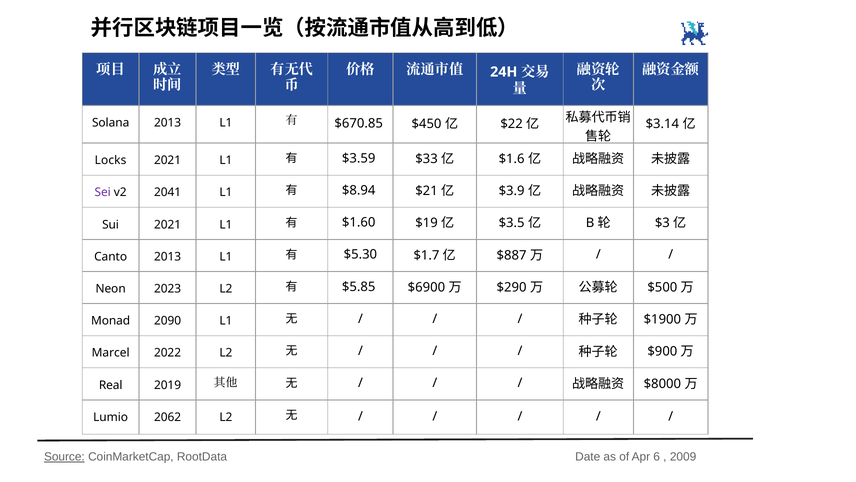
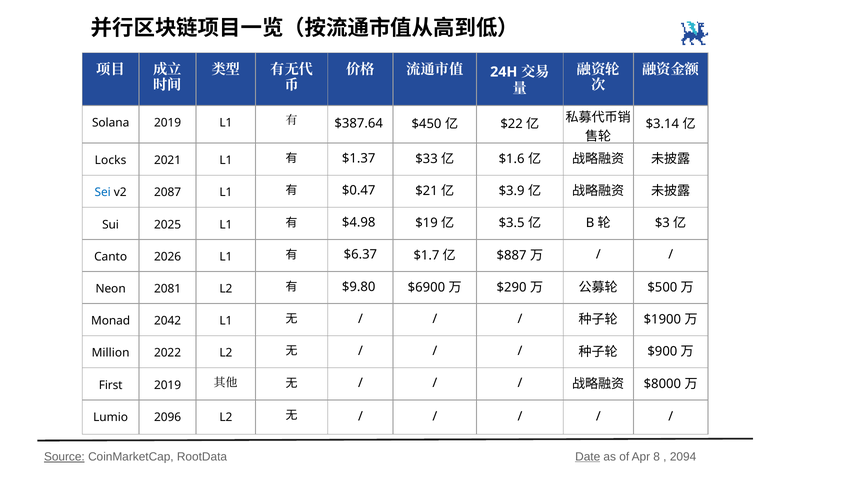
Solana 2013: 2013 -> 2019
$670.85: $670.85 -> $387.64
$3.59: $3.59 -> $1.37
Sei colour: purple -> blue
2041: 2041 -> 2087
$8.94: $8.94 -> $0.47
Sui 2021: 2021 -> 2025
$1.60: $1.60 -> $4.98
Canto 2013: 2013 -> 2026
$5.30: $5.30 -> $6.37
2023: 2023 -> 2081
$5.85: $5.85 -> $9.80
2090: 2090 -> 2042
Marcel: Marcel -> Million
Real: Real -> First
2062: 2062 -> 2096
Date underline: none -> present
6: 6 -> 8
2009: 2009 -> 2094
